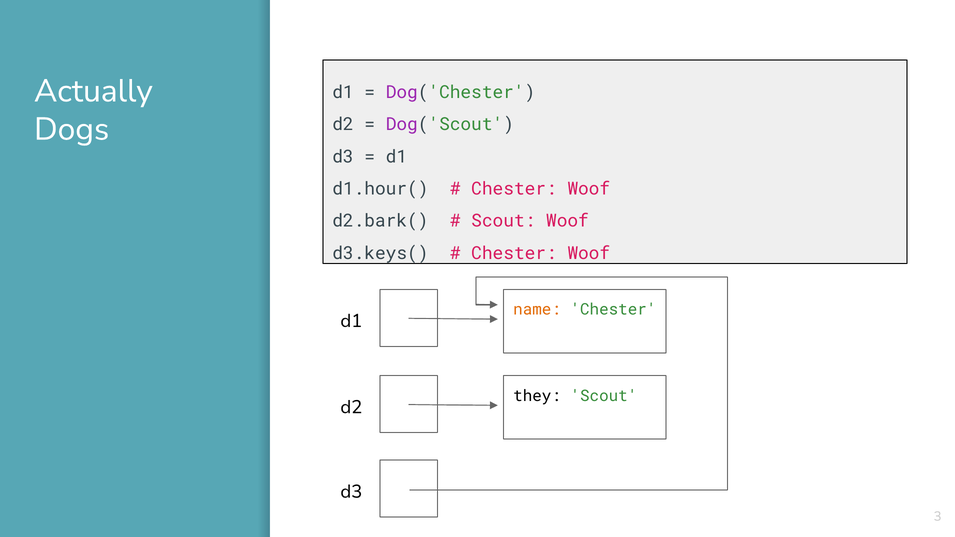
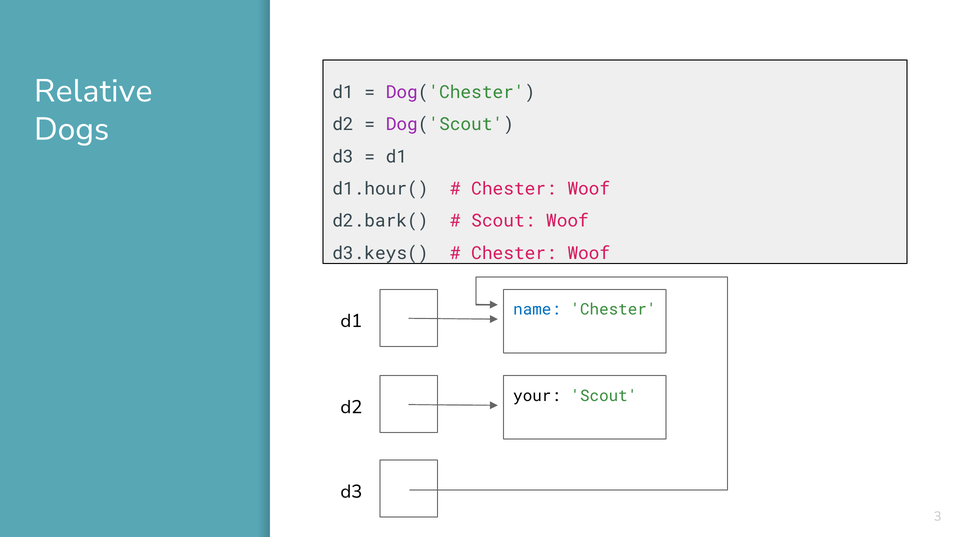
Actually: Actually -> Relative
name colour: orange -> blue
they: they -> your
